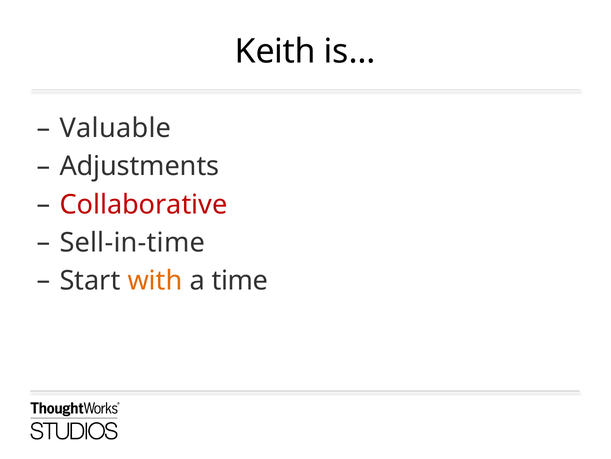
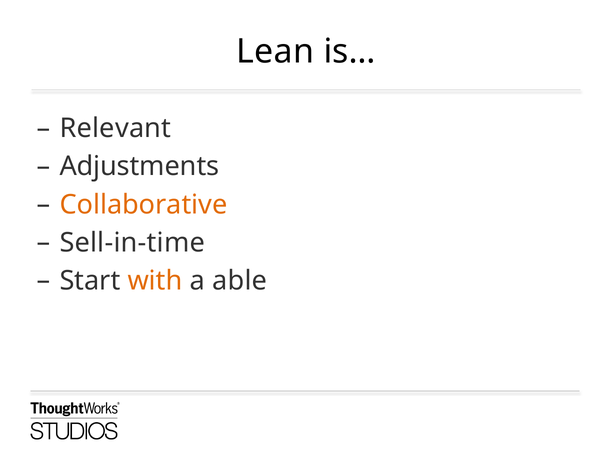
Keith: Keith -> Lean
Valuable: Valuable -> Relevant
Collaborative colour: red -> orange
time: time -> able
